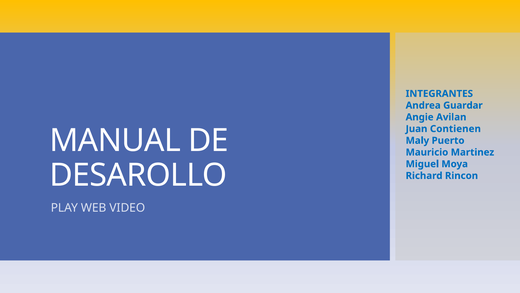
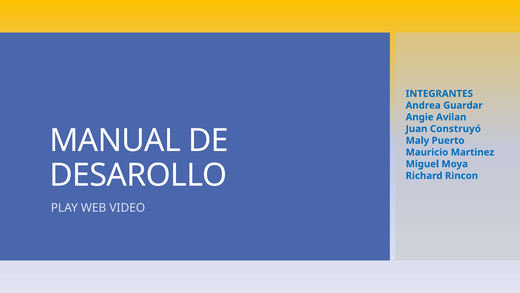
Contienen: Contienen -> Construyó
